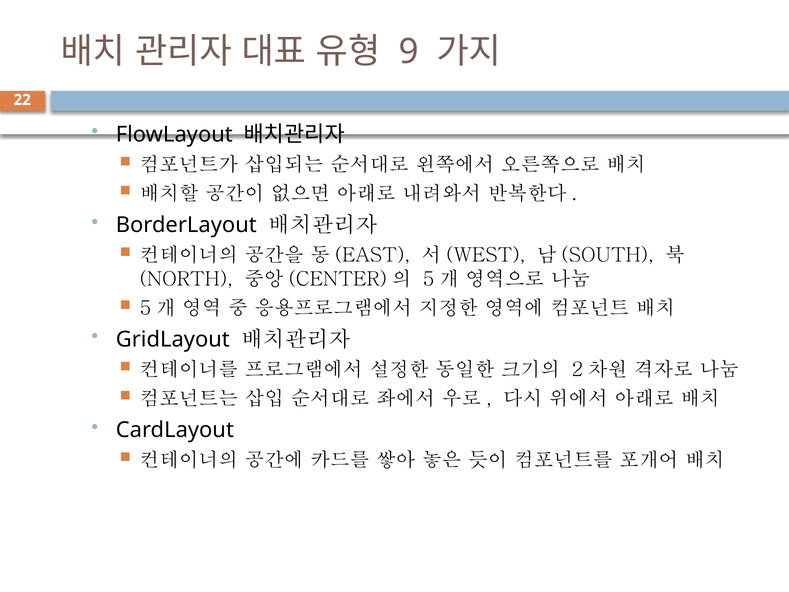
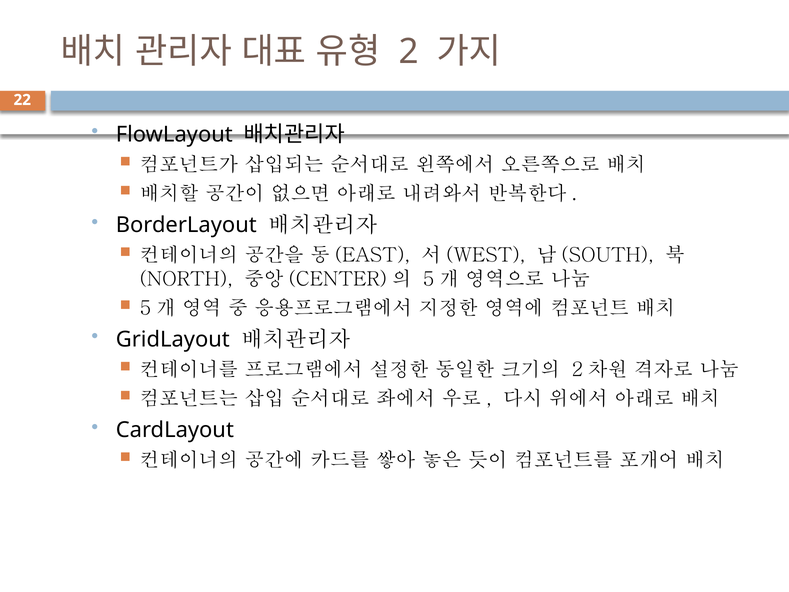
9: 9 -> 2
